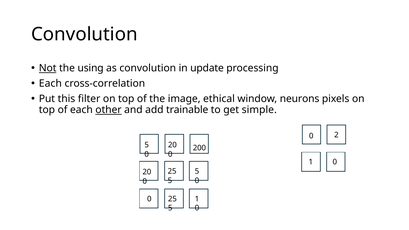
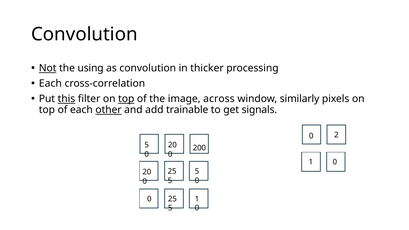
update: update -> thicker
this underline: none -> present
top at (126, 99) underline: none -> present
ethical: ethical -> across
neurons: neurons -> similarly
simple: simple -> signals
